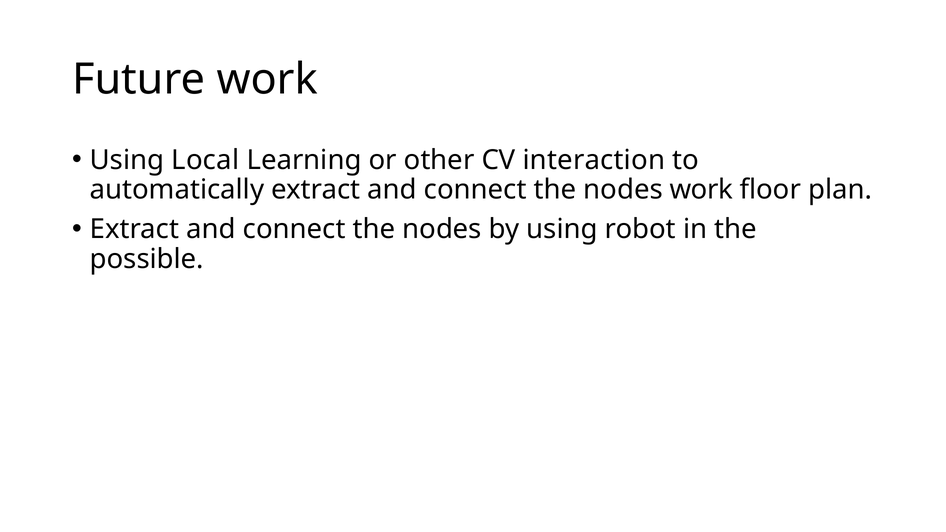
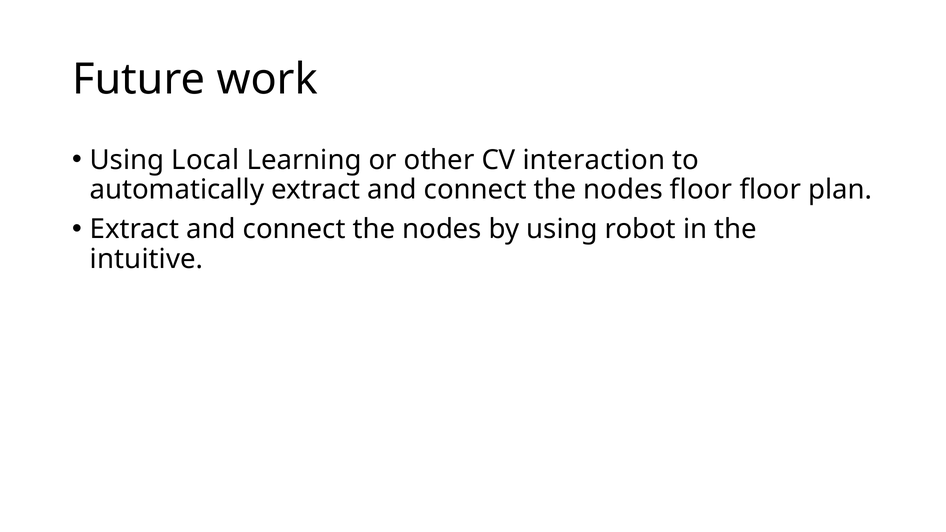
nodes work: work -> floor
possible: possible -> intuitive
